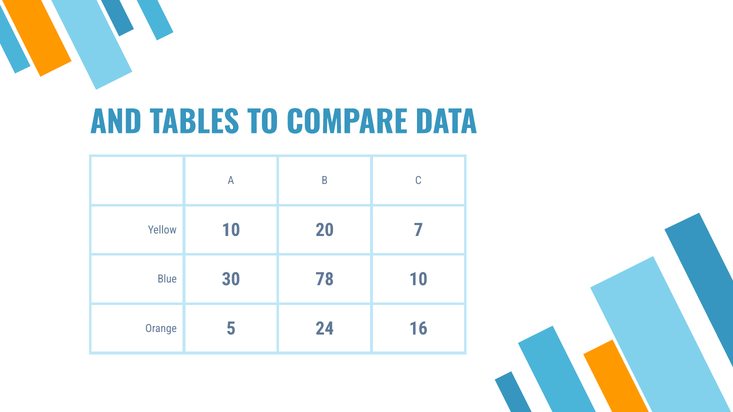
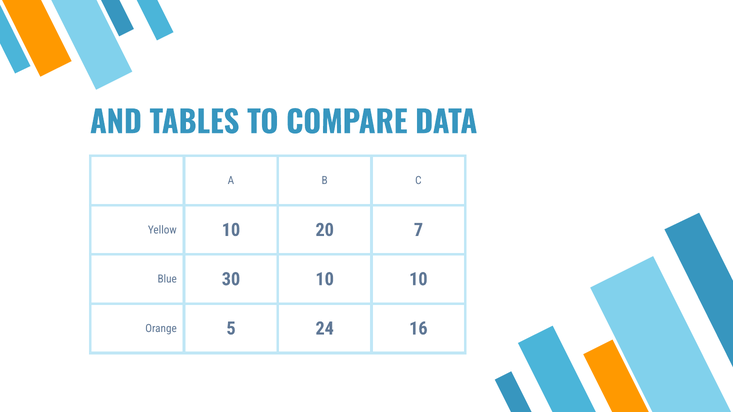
30 78: 78 -> 10
